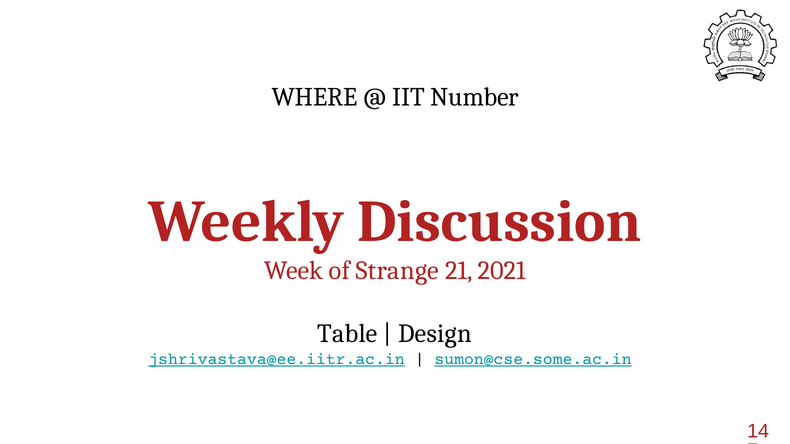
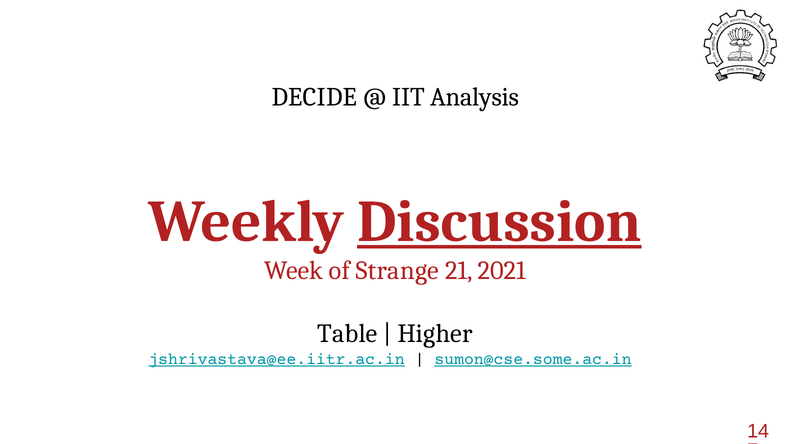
WHERE: WHERE -> DECIDE
Number: Number -> Analysis
Discussion underline: none -> present
Design: Design -> Higher
